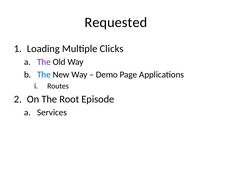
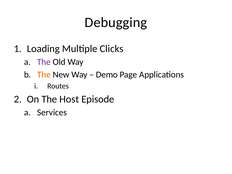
Requested: Requested -> Debugging
The at (44, 75) colour: blue -> orange
Root: Root -> Host
